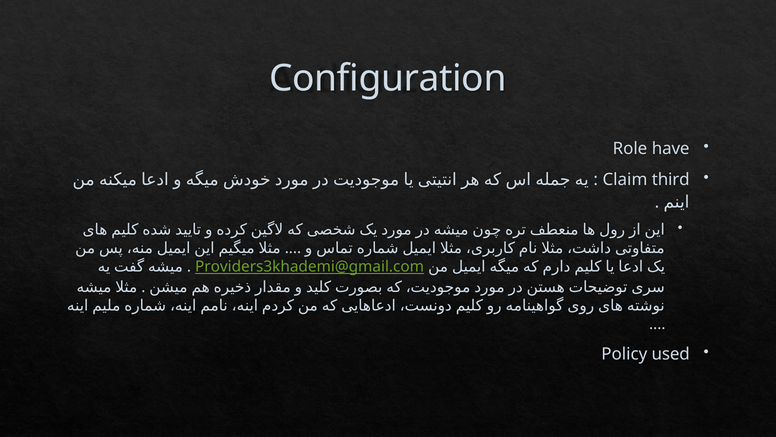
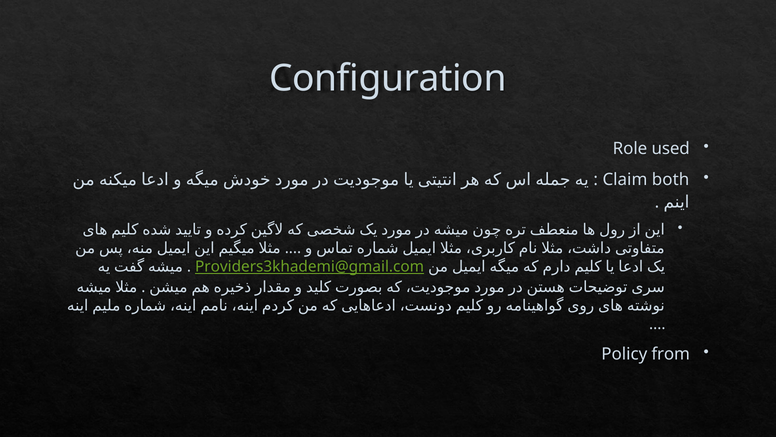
have: have -> used
third: third -> both
used: used -> from
